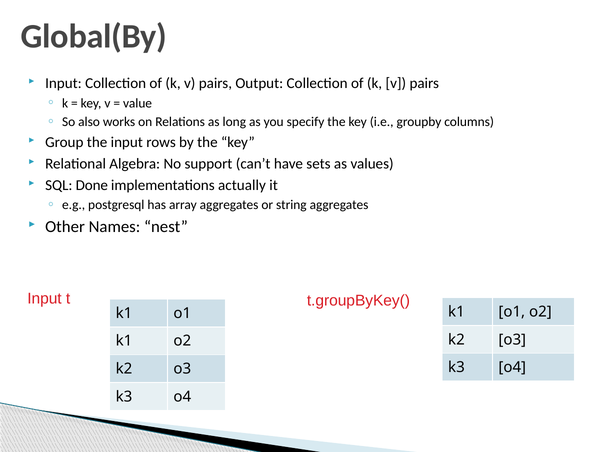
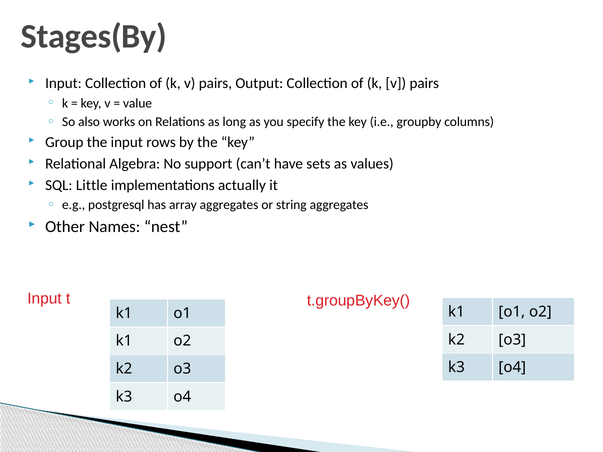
Global(By: Global(By -> Stages(By
Done: Done -> Little
